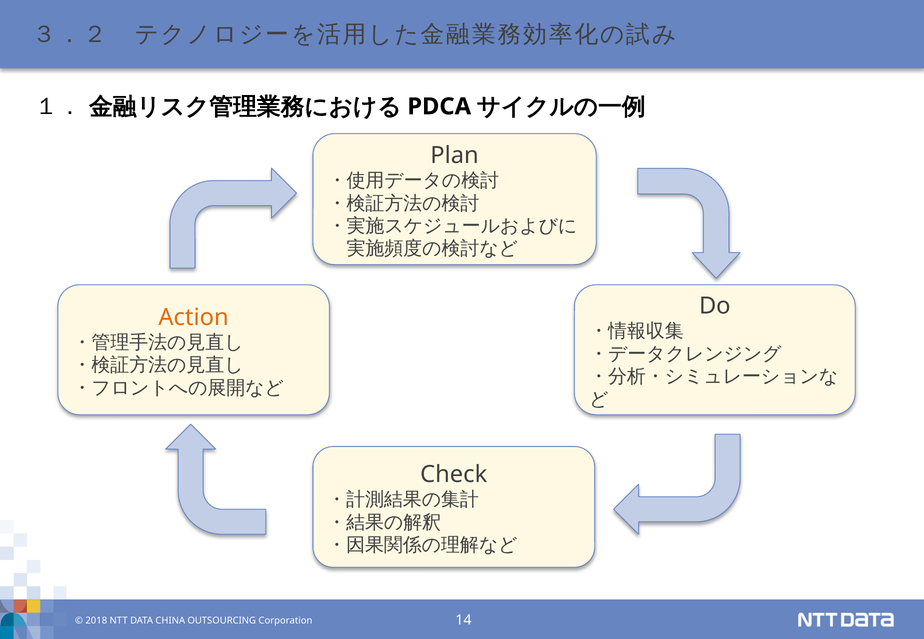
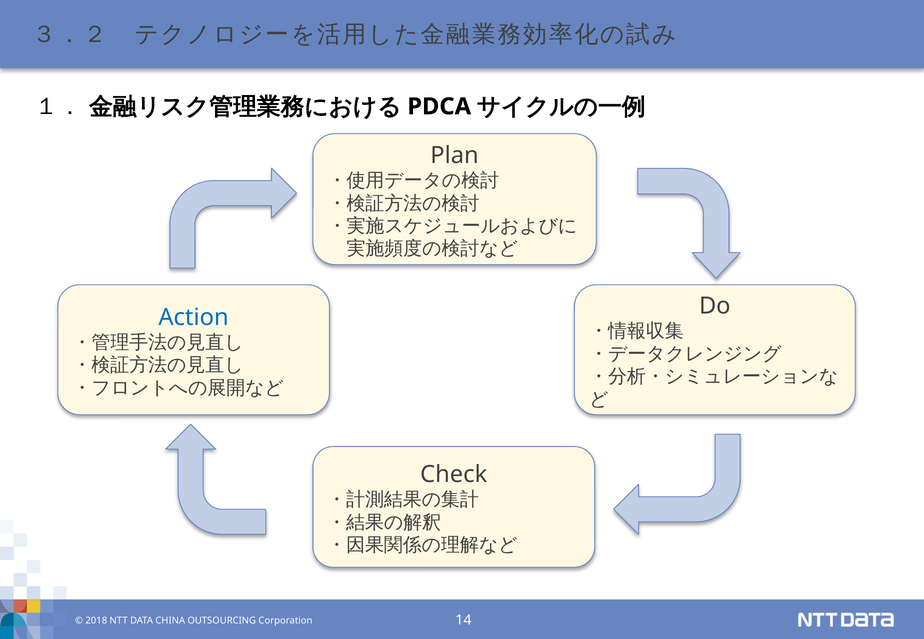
Action colour: orange -> blue
